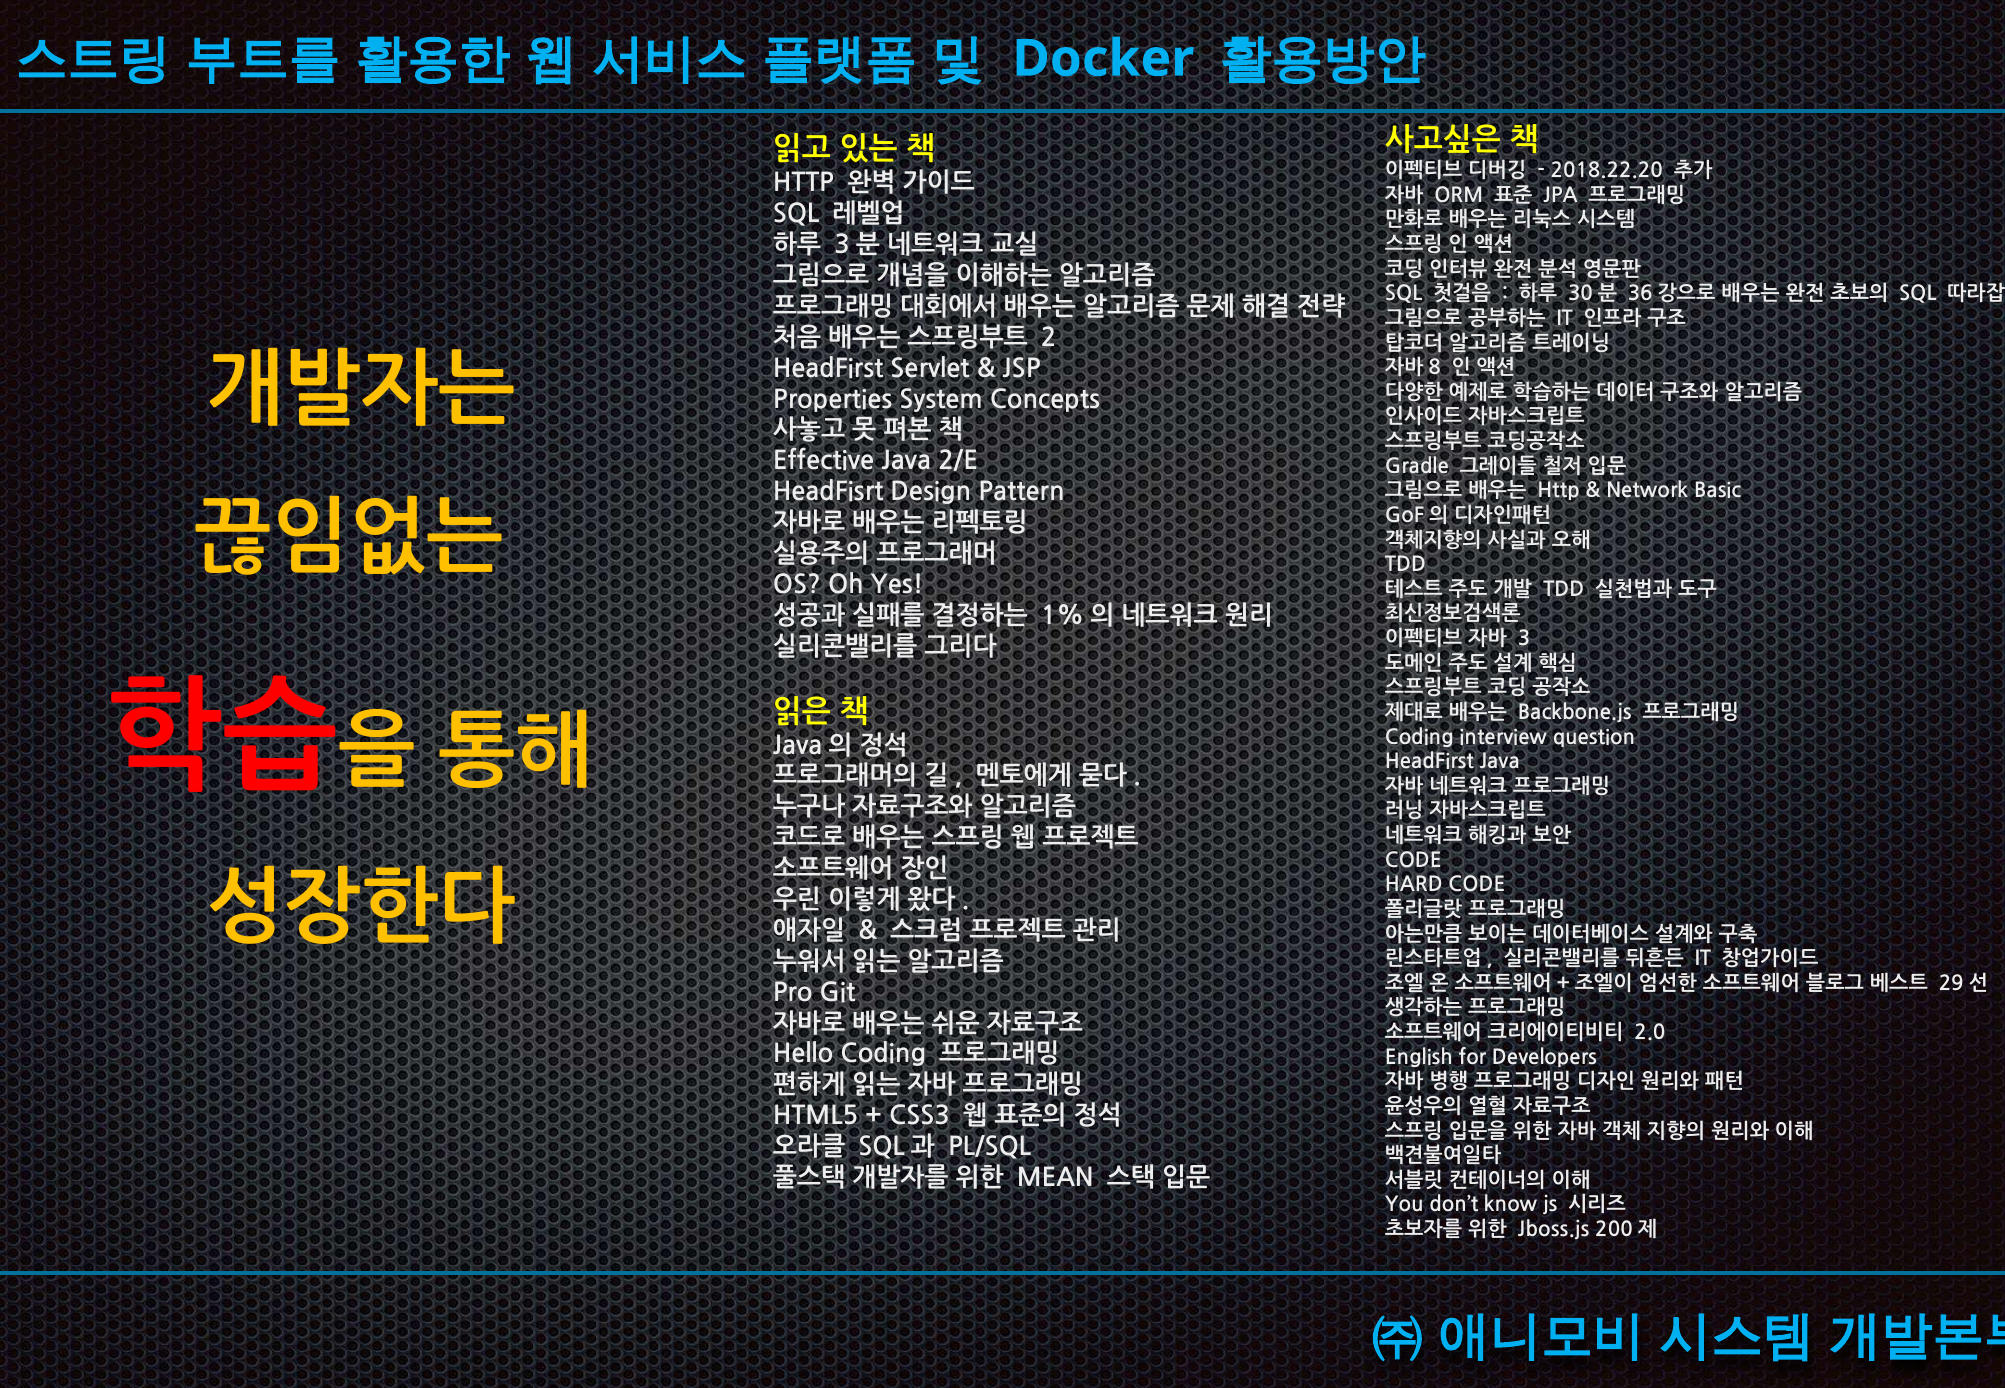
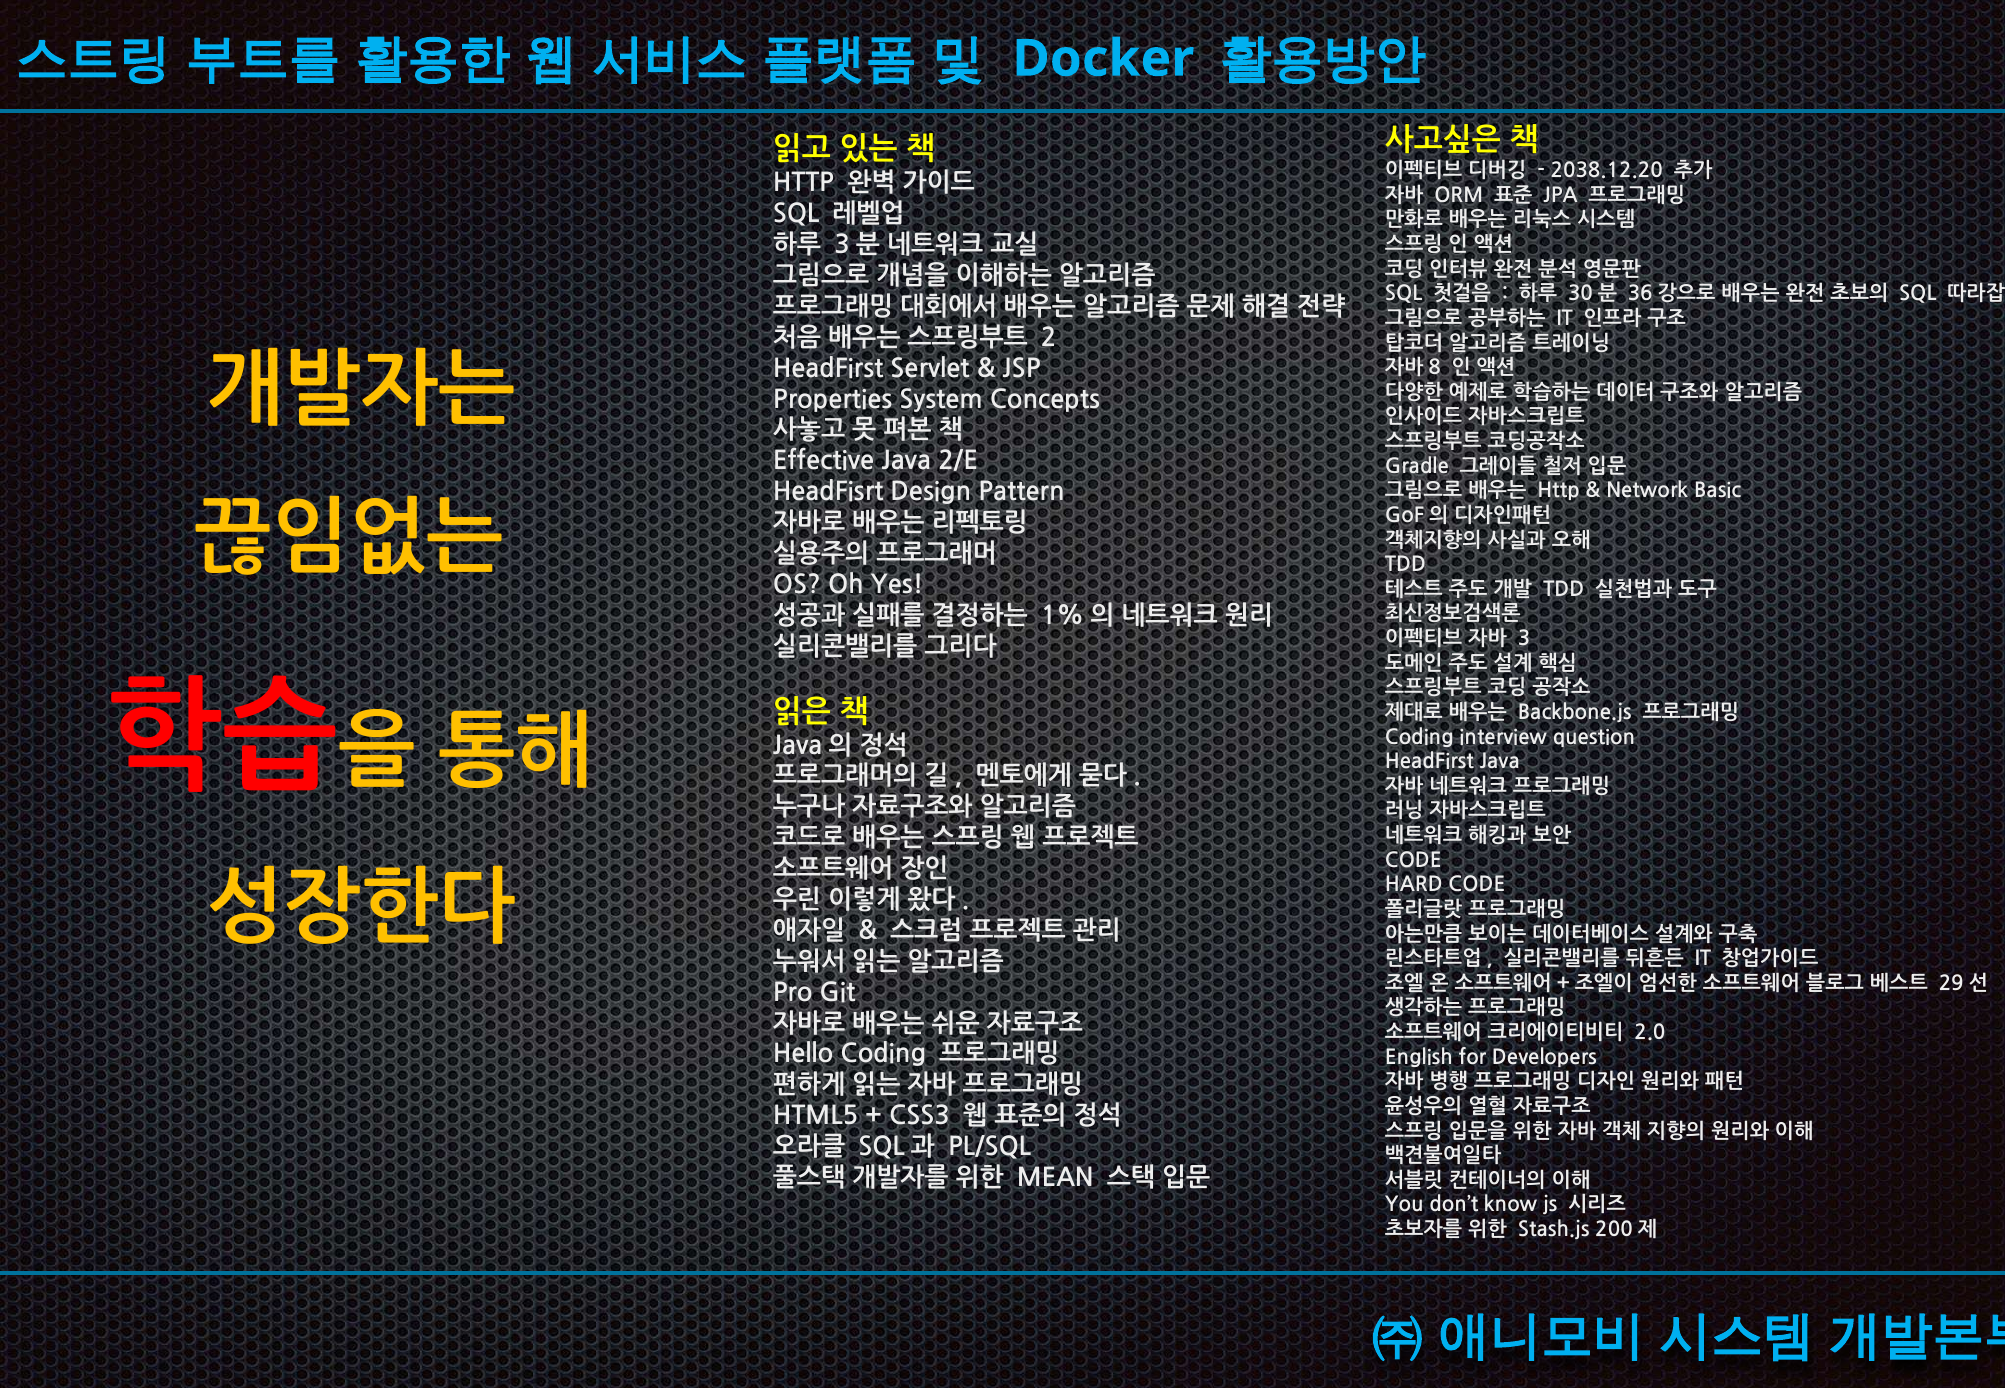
2018.22.20: 2018.22.20 -> 2038.12.20
Jboss.js: Jboss.js -> Stash.js
